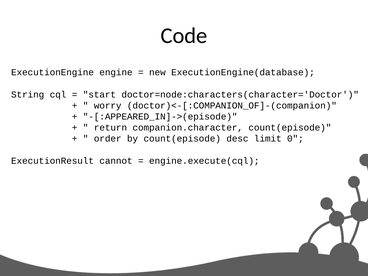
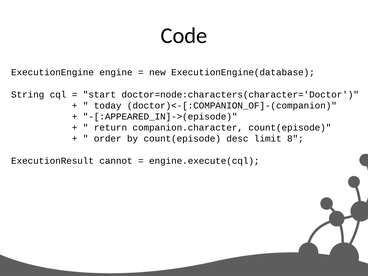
worry: worry -> today
0: 0 -> 8
